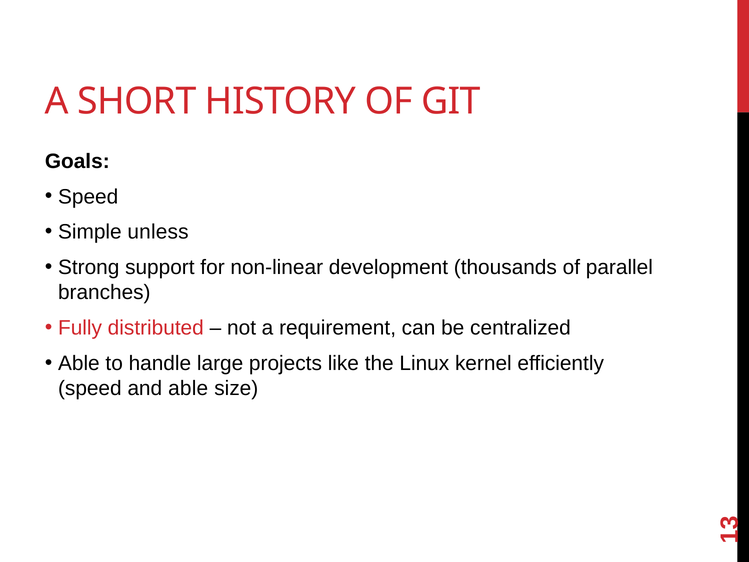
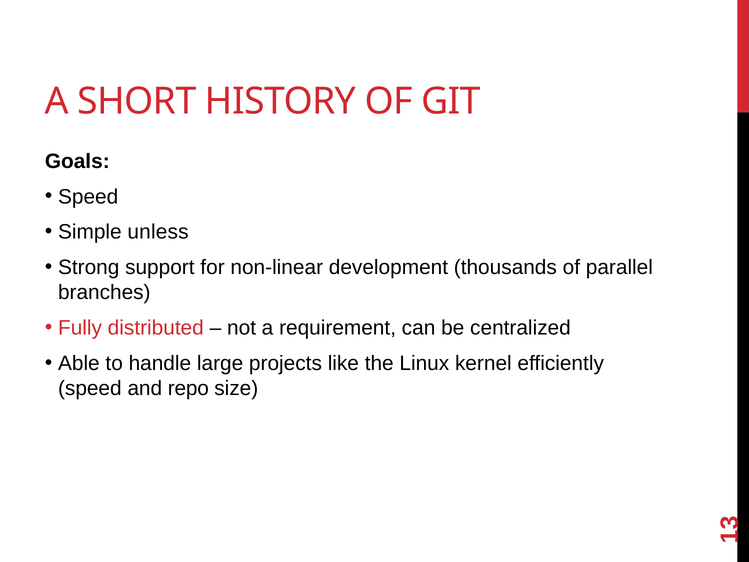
and able: able -> repo
